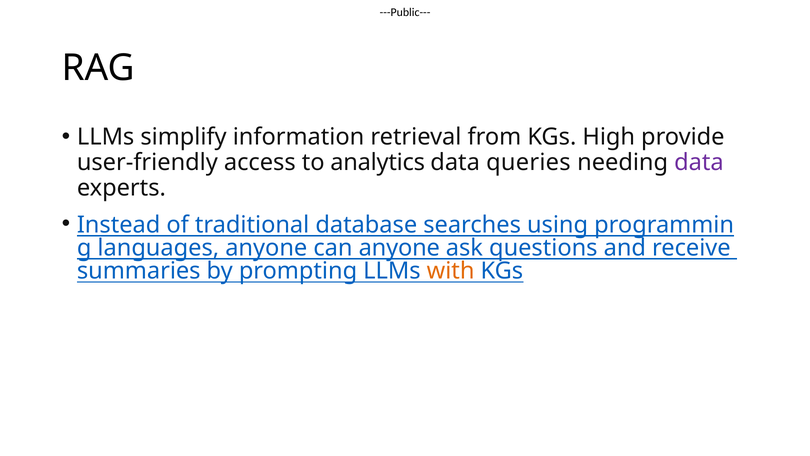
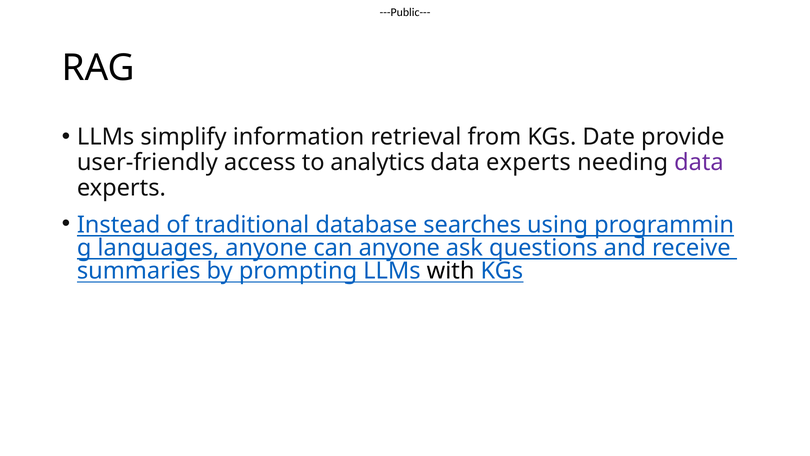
High: High -> Date
queries at (528, 162): queries -> experts
with colour: orange -> black
